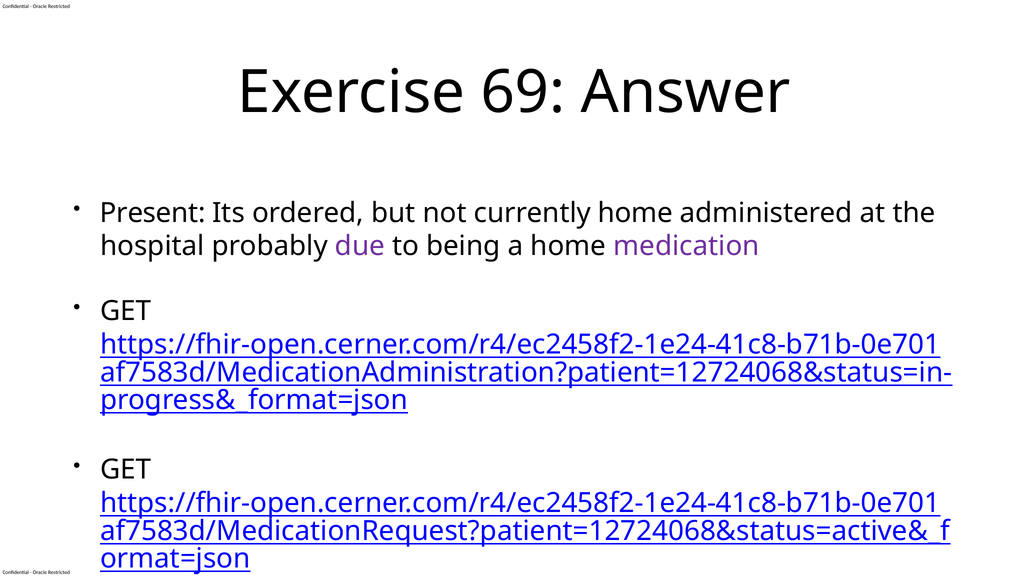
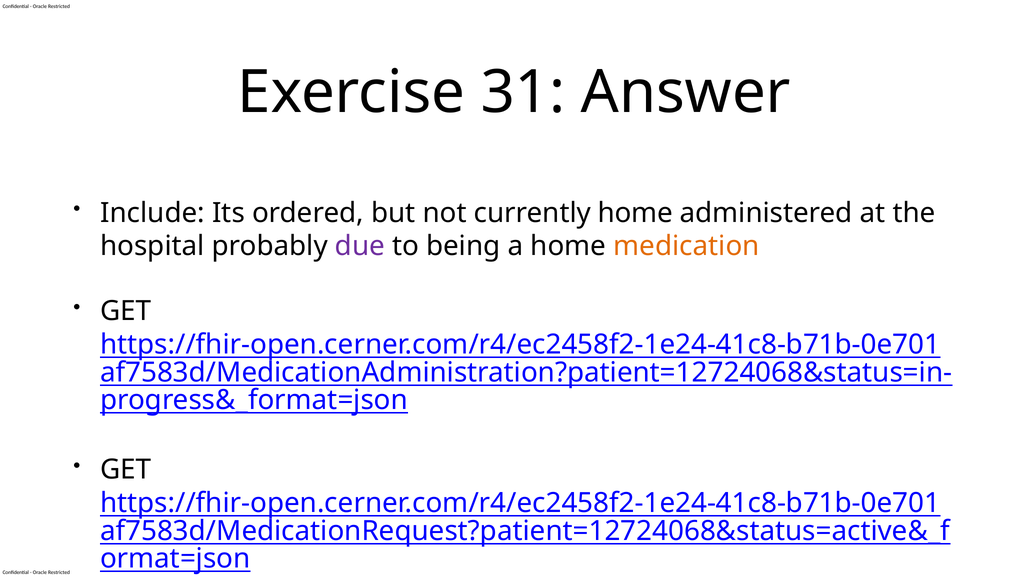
69: 69 -> 31
Present: Present -> Include
medication colour: purple -> orange
